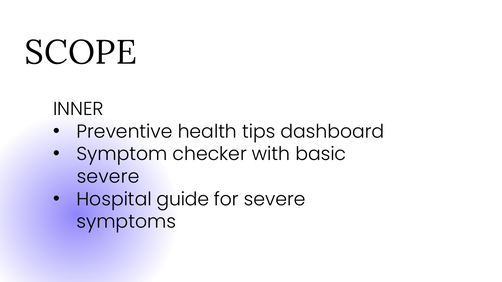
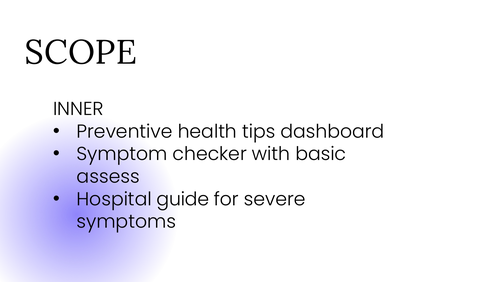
severe at (108, 177): severe -> assess
